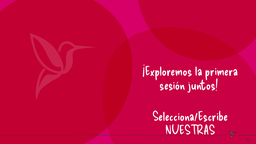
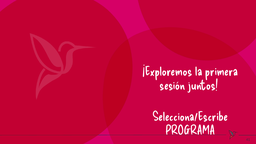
NUESTRAS: NUESTRAS -> PROGRAMA
